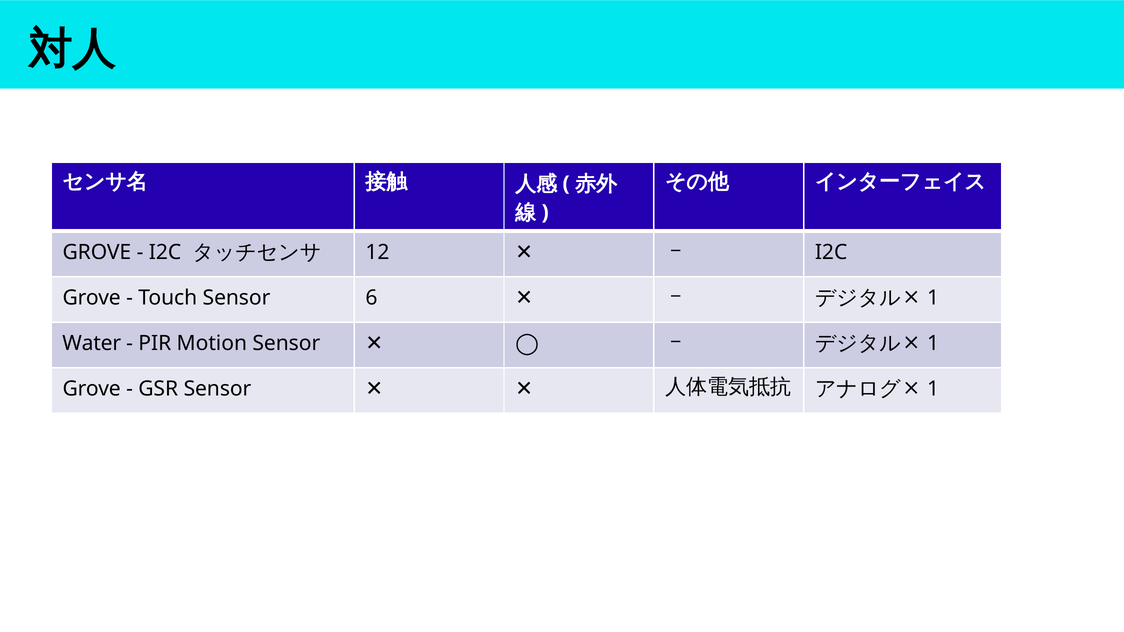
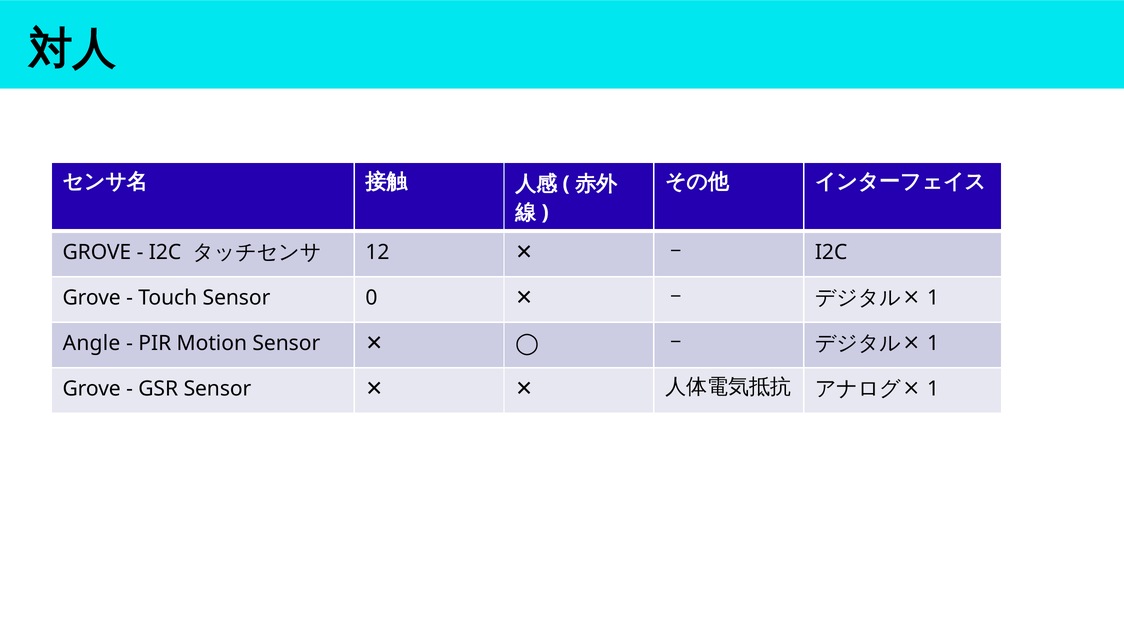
6: 6 -> 0
Water: Water -> Angle
